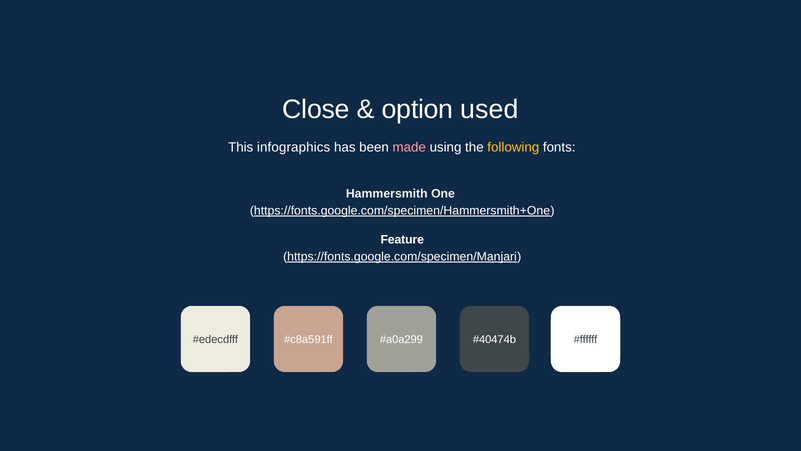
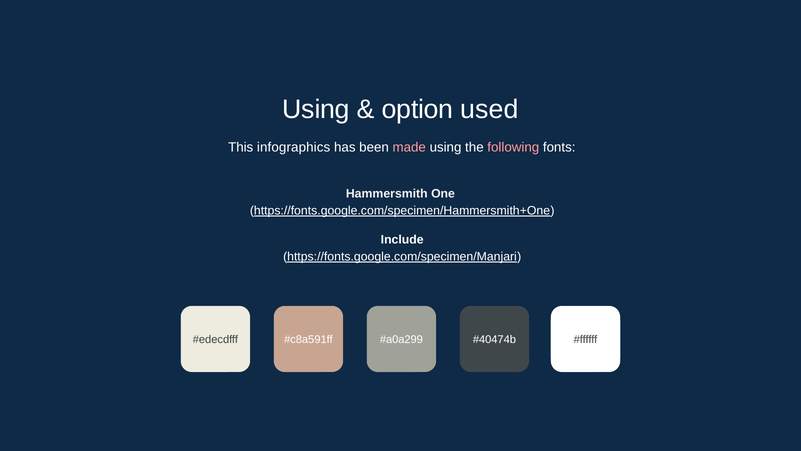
Close at (316, 110): Close -> Using
following colour: yellow -> pink
Feature: Feature -> Include
